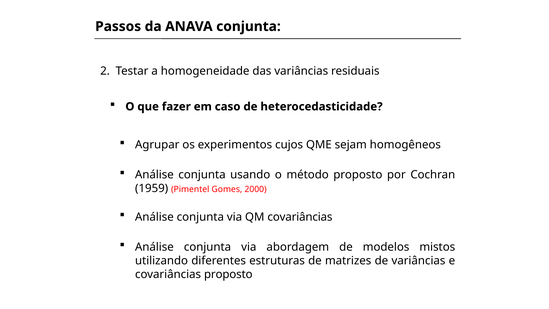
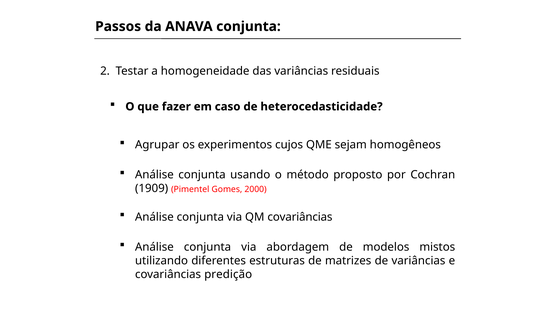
1959: 1959 -> 1909
covariâncias proposto: proposto -> predição
